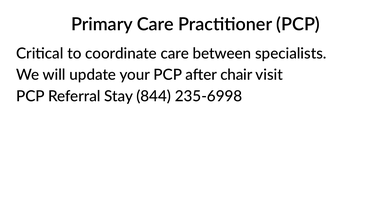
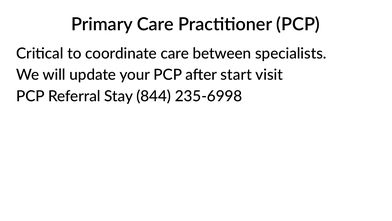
chair: chair -> start
